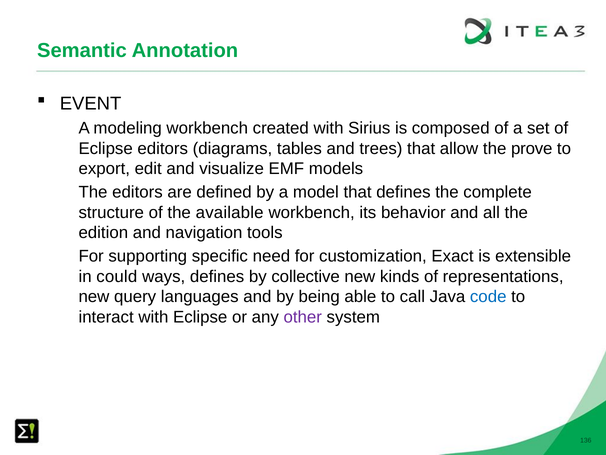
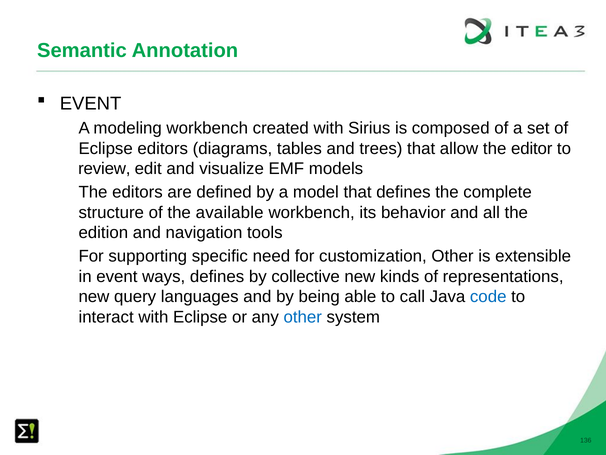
prove: prove -> editor
export: export -> review
customization Exact: Exact -> Other
in could: could -> event
other at (303, 317) colour: purple -> blue
